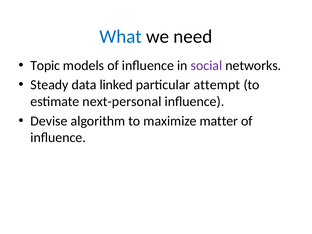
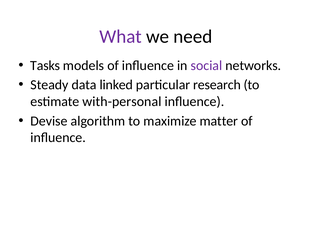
What colour: blue -> purple
Topic: Topic -> Tasks
attempt: attempt -> research
next-personal: next-personal -> with-personal
